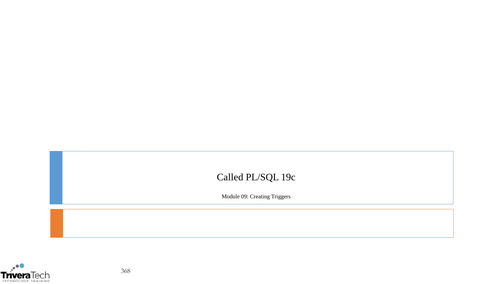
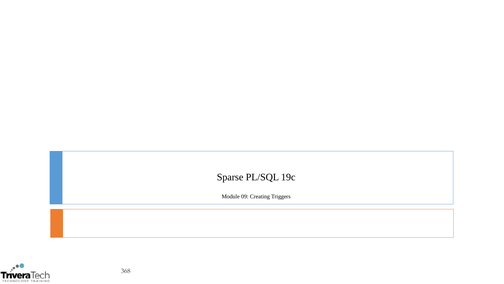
Called: Called -> Sparse
